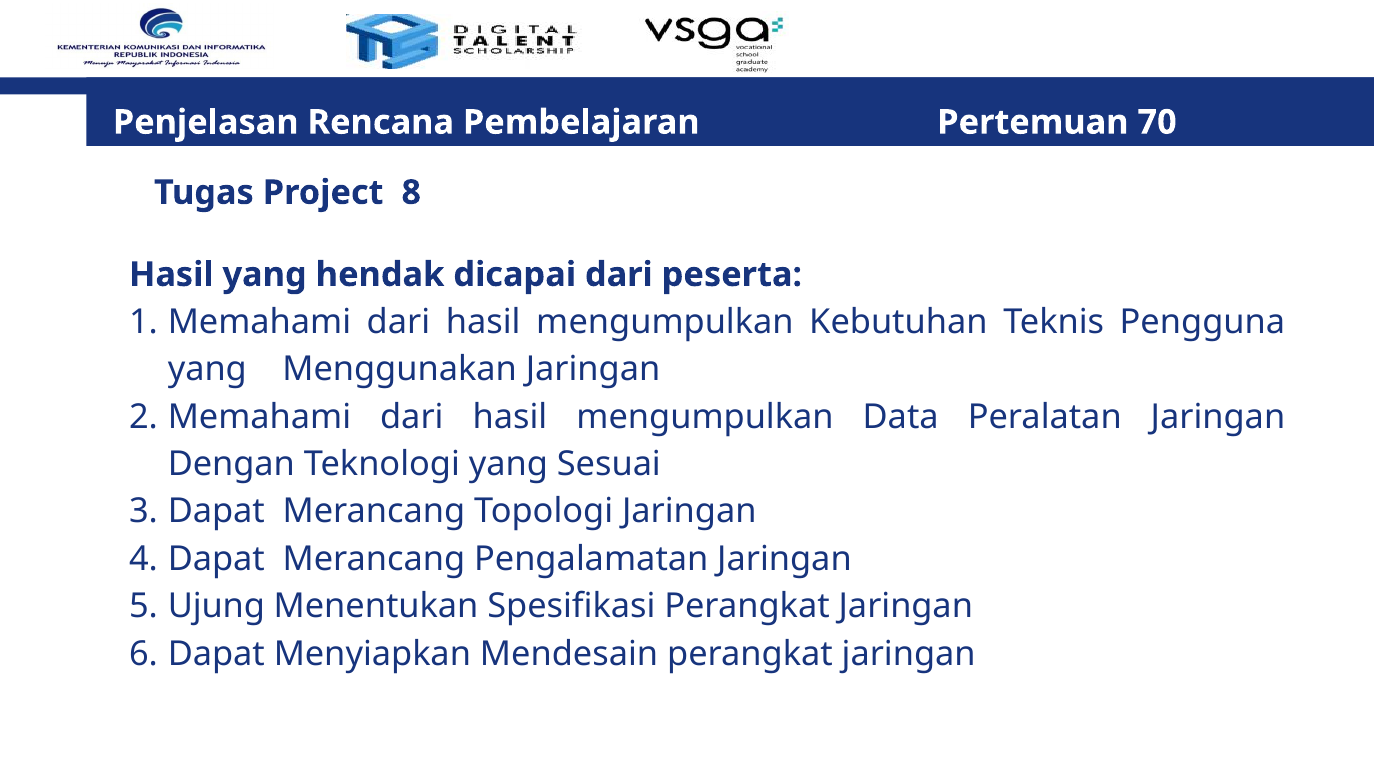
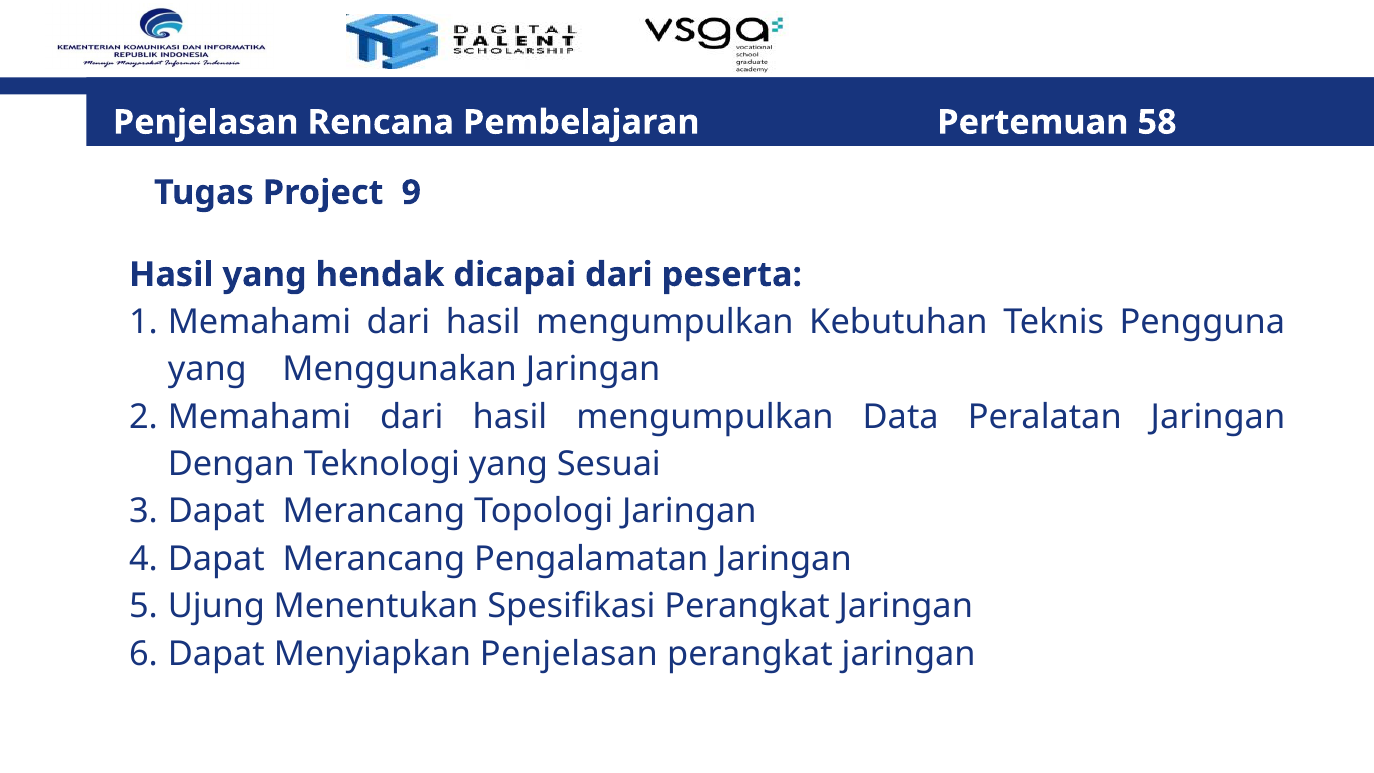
70: 70 -> 58
8: 8 -> 9
Menyiapkan Mendesain: Mendesain -> Penjelasan
